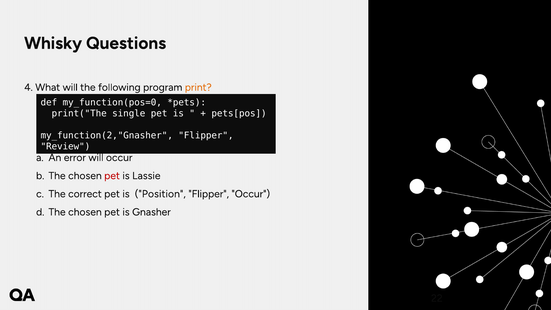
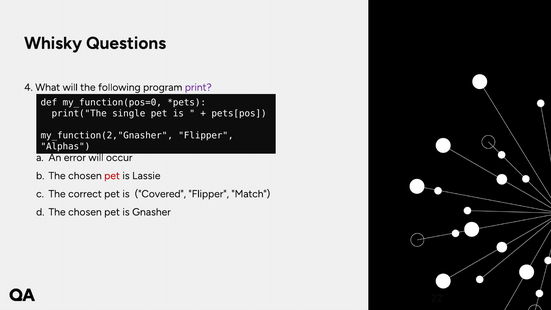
print colour: orange -> purple
Review: Review -> Alphas
Position: Position -> Covered
Flipper Occur: Occur -> Match
